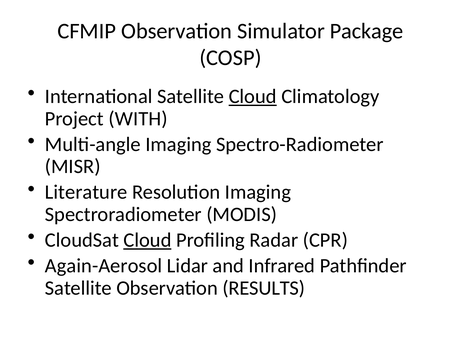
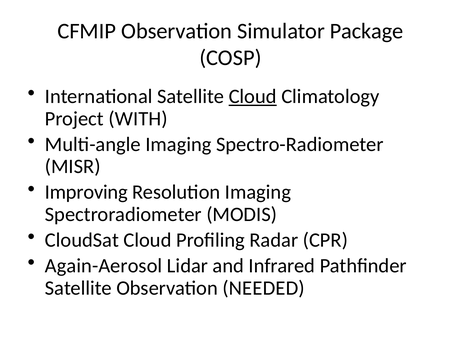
Literature: Literature -> Improving
Cloud at (147, 241) underline: present -> none
RESULTS: RESULTS -> NEEDED
